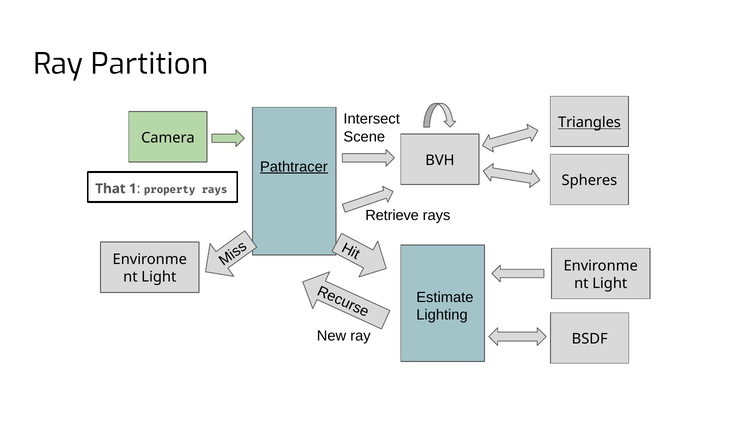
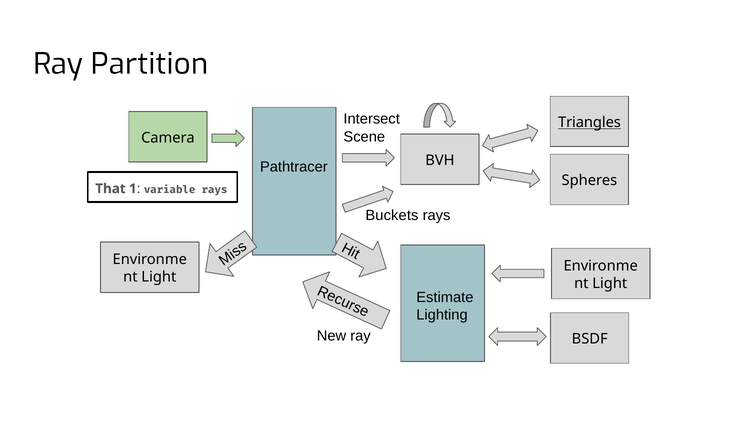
Pathtracer underline: present -> none
property: property -> variable
Retrieve: Retrieve -> Buckets
